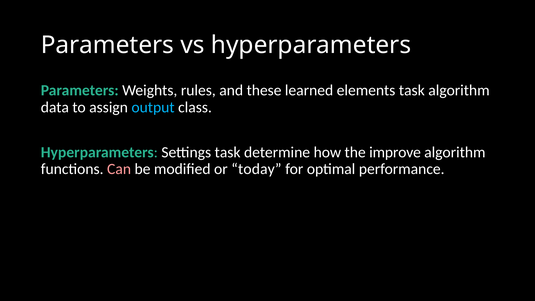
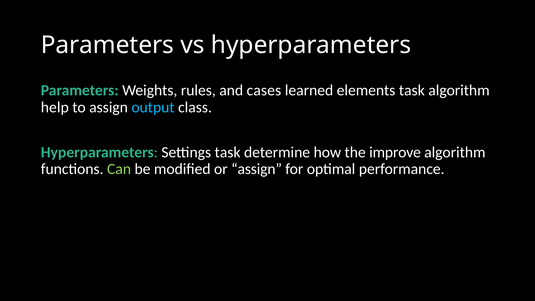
these: these -> cases
data: data -> help
Can colour: pink -> light green
or today: today -> assign
